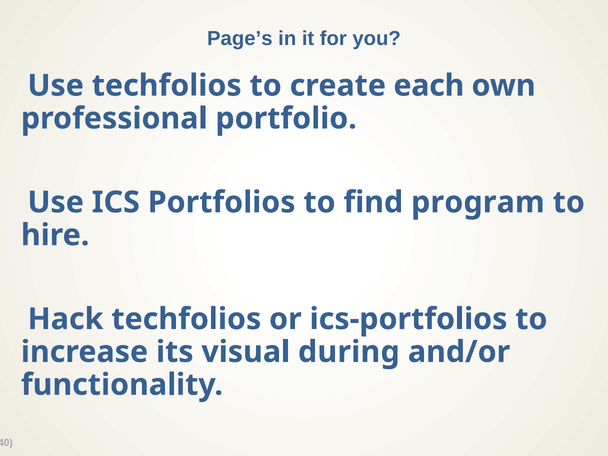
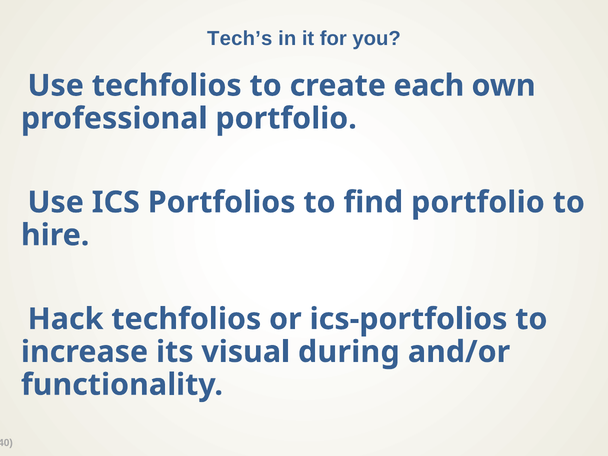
Page’s: Page’s -> Tech’s
find program: program -> portfolio
